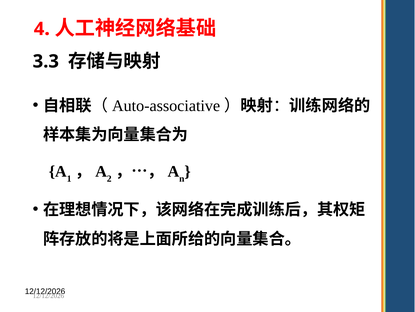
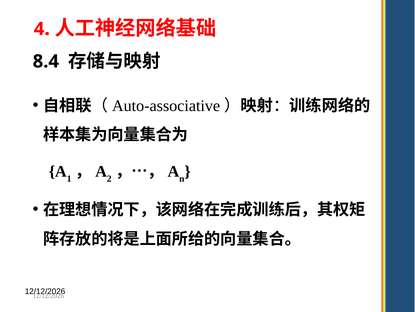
3.3: 3.3 -> 8.4
